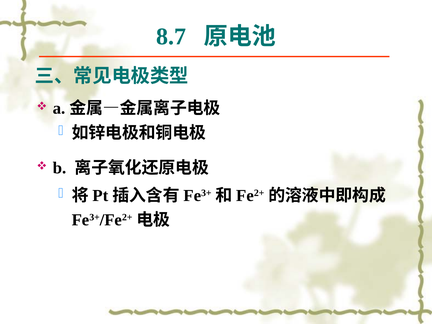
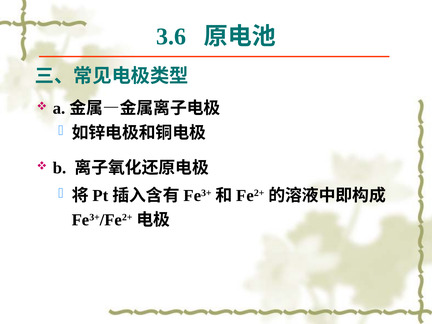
8.7: 8.7 -> 3.6
